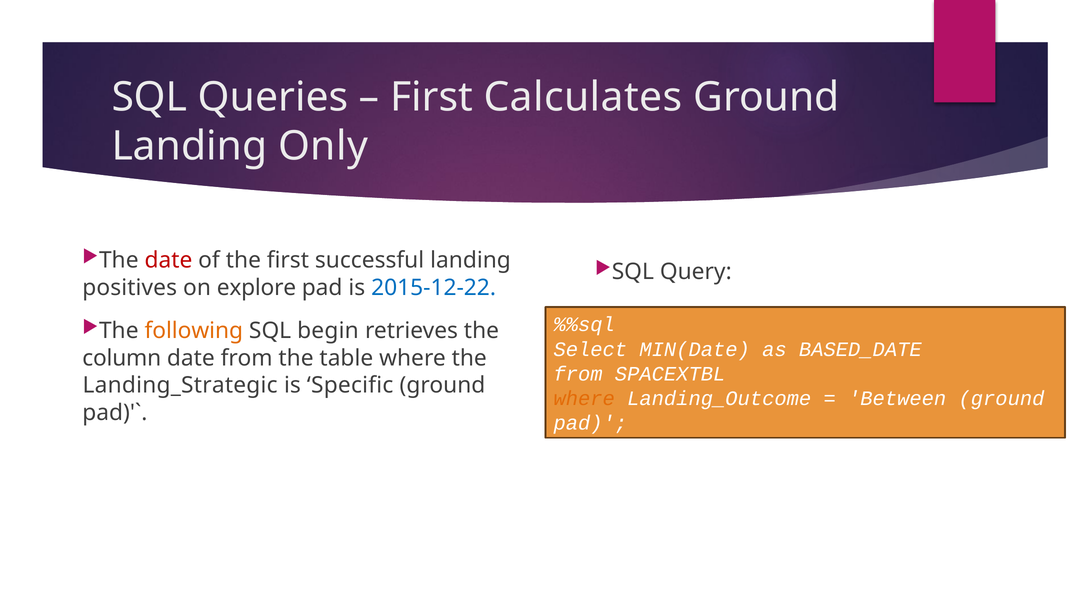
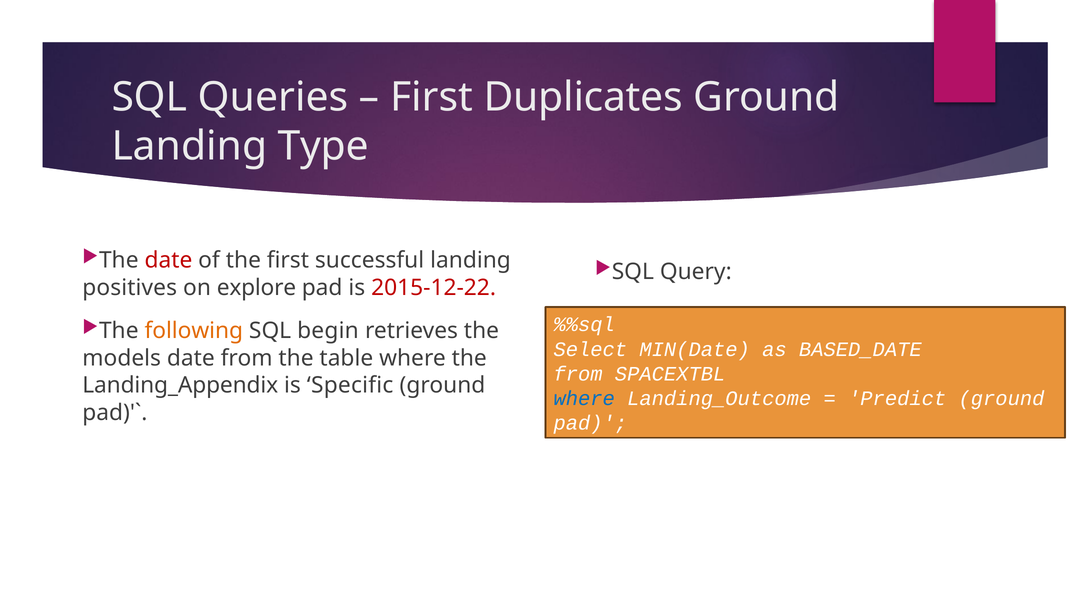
Calculates: Calculates -> Duplicates
Only: Only -> Type
2015-12-22 colour: blue -> red
column: column -> models
Landing_Strategic: Landing_Strategic -> Landing_Appendix
where at (584, 398) colour: orange -> blue
Between: Between -> Predict
